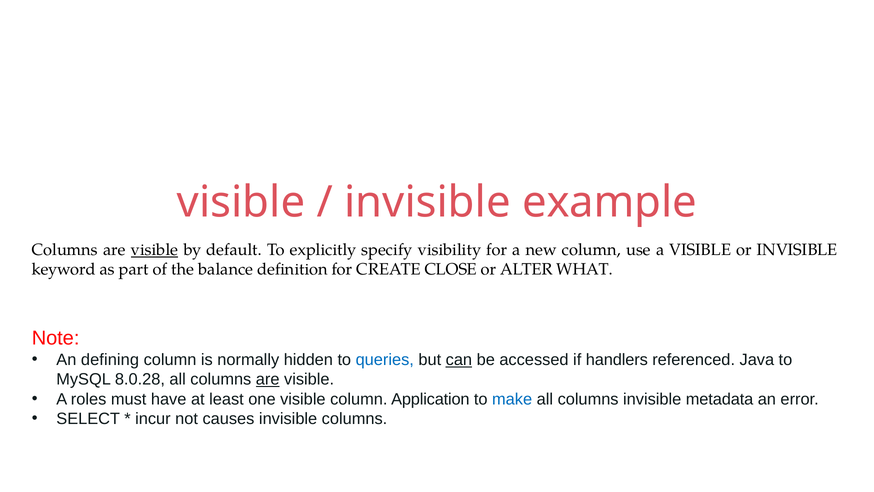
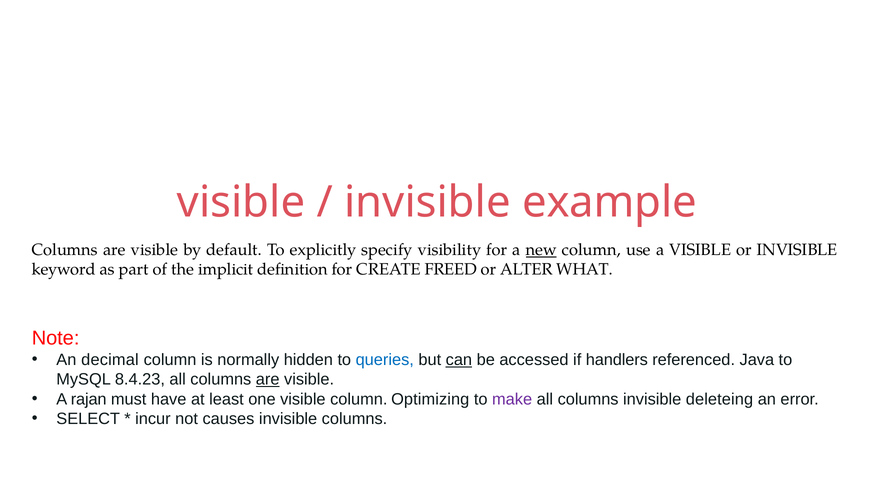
visible at (155, 250) underline: present -> none
new underline: none -> present
balance: balance -> implicit
CLOSE: CLOSE -> FREED
defining: defining -> decimal
8.0.28: 8.0.28 -> 8.4.23
roles: roles -> rajan
Application: Application -> Optimizing
make colour: blue -> purple
metadata: metadata -> deleteing
